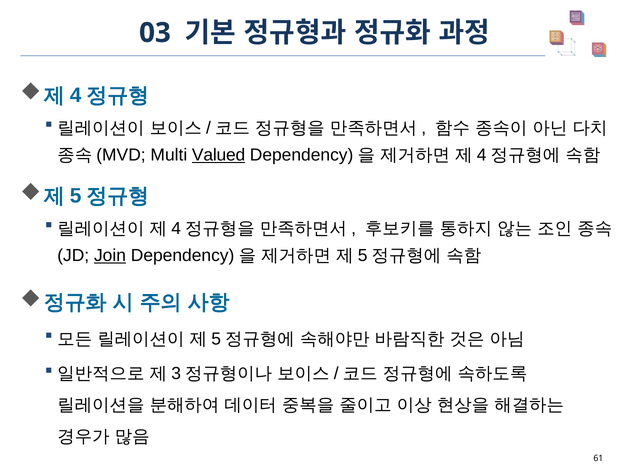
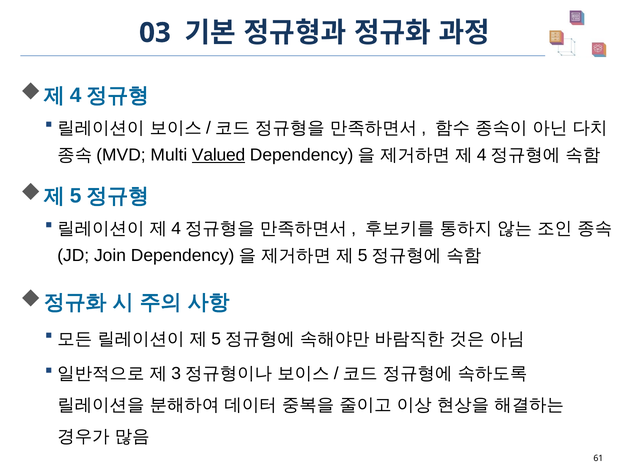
Join underline: present -> none
